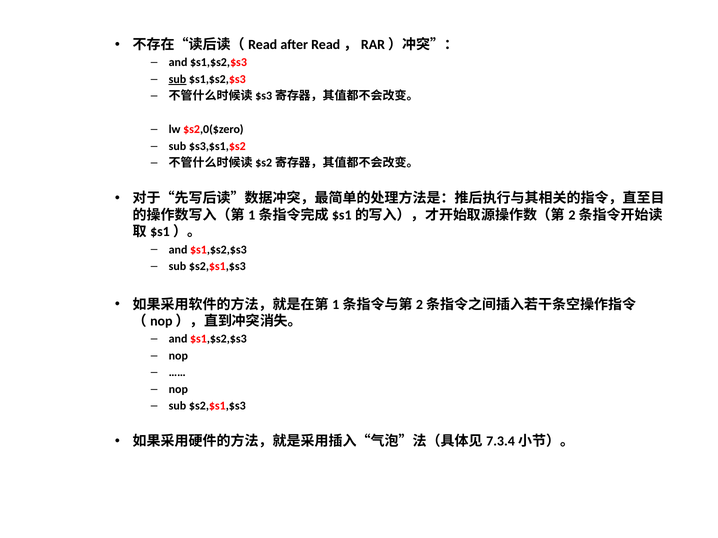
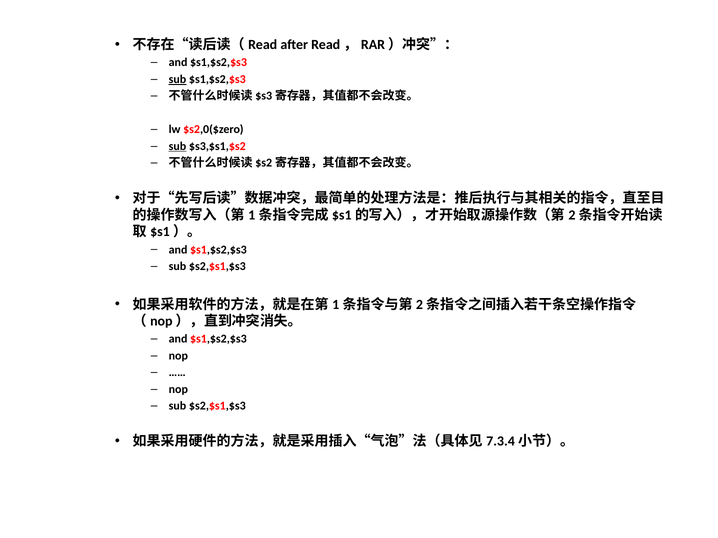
sub at (178, 146) underline: none -> present
